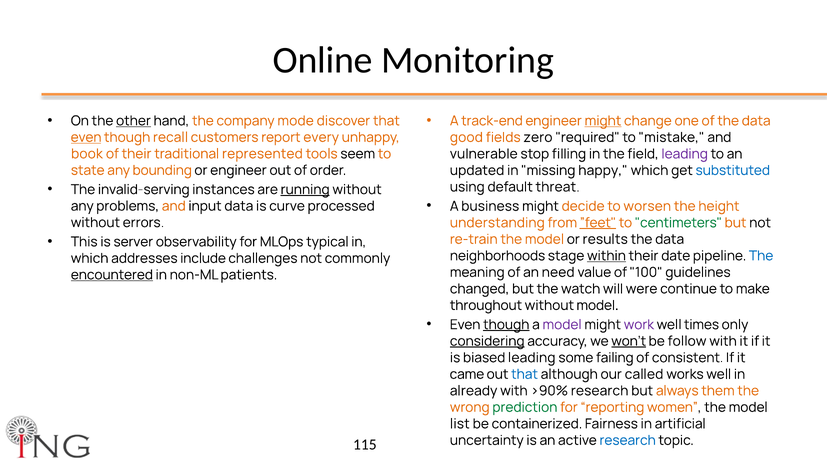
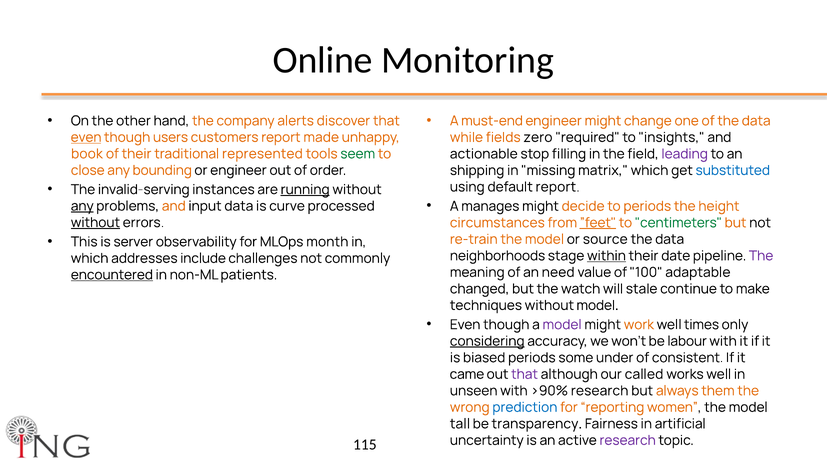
other underline: present -> none
mode: mode -> alerts
track-end: track-end -> must-end
might at (603, 121) underline: present -> none
recall: recall -> users
every: every -> made
good: good -> while
mistake: mistake -> insights
seem colour: black -> green
vulnerable: vulnerable -> actionable
state: state -> close
updated: updated -> shipping
happy: happy -> matrix
default threat: threat -> report
business: business -> manages
to worsen: worsen -> periods
any at (82, 206) underline: none -> present
without at (95, 223) underline: none -> present
understanding: understanding -> circumstances
results: results -> source
typical: typical -> month
The at (761, 256) colour: blue -> purple
guidelines: guidelines -> adaptable
were: were -> stale
throughout: throughout -> techniques
though at (506, 325) underline: present -> none
work colour: purple -> orange
won't underline: present -> none
follow: follow -> labour
biased leading: leading -> periods
failing: failing -> under
that at (525, 374) colour: blue -> purple
already: already -> unseen
prediction colour: green -> blue
list: list -> tall
containerized: containerized -> transparency
research at (628, 440) colour: blue -> purple
